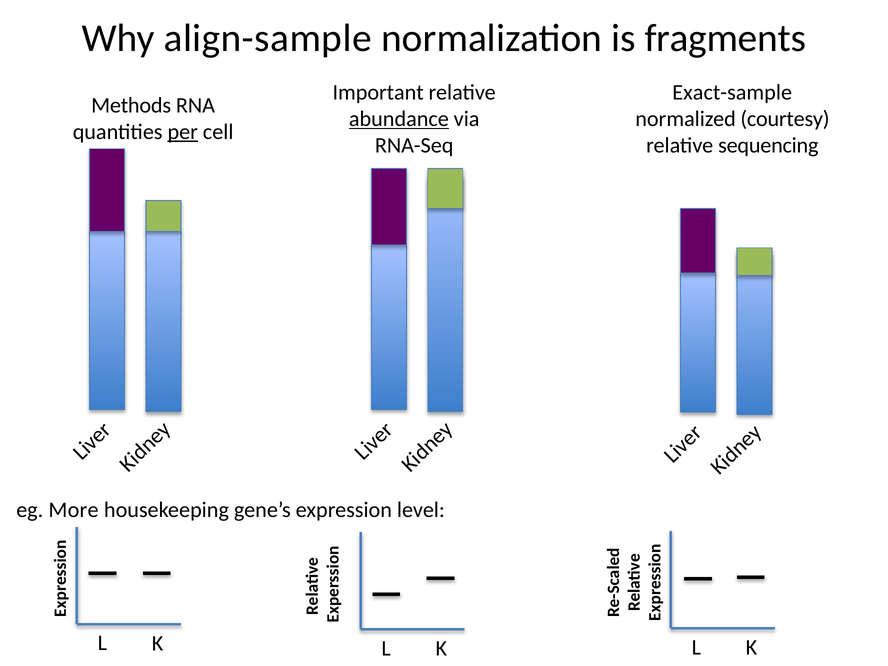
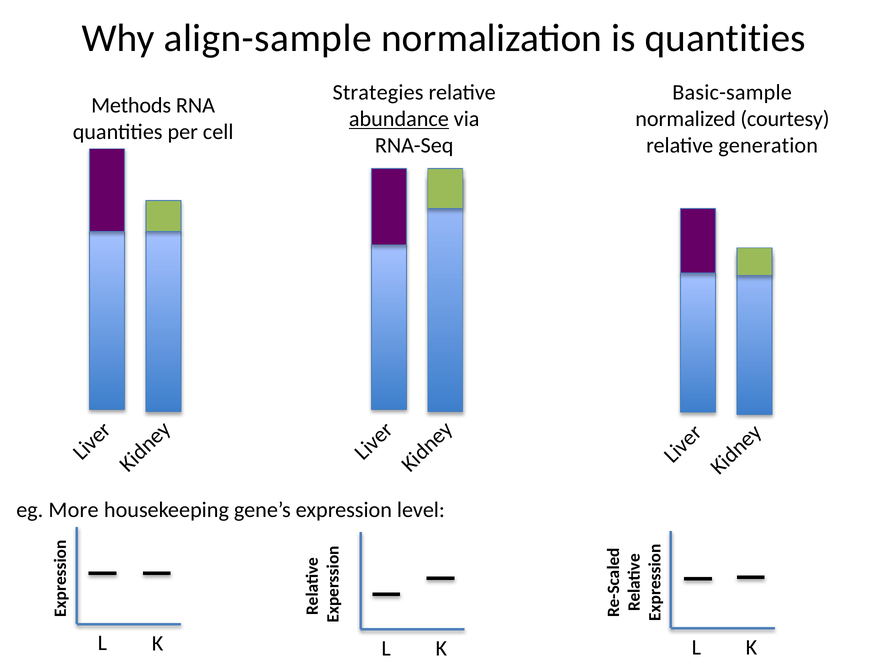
is fragments: fragments -> quantities
Important: Important -> Strategies
Exact-sample: Exact-sample -> Basic-sample
per underline: present -> none
sequencing: sequencing -> generation
